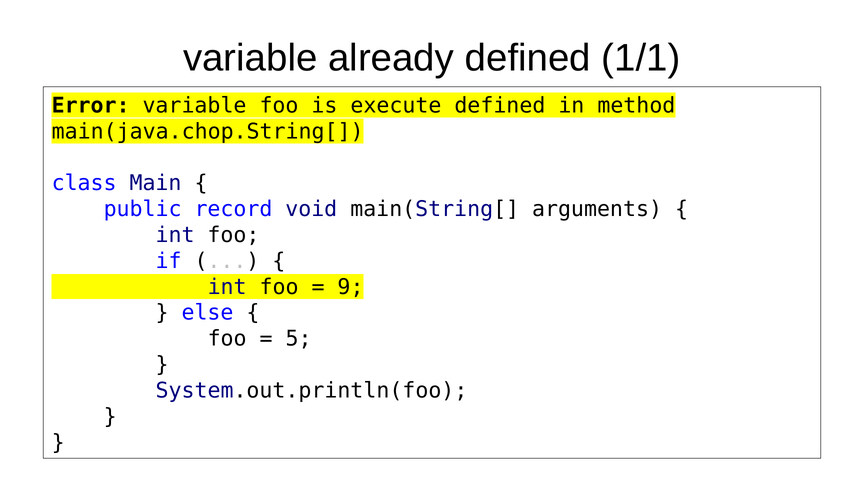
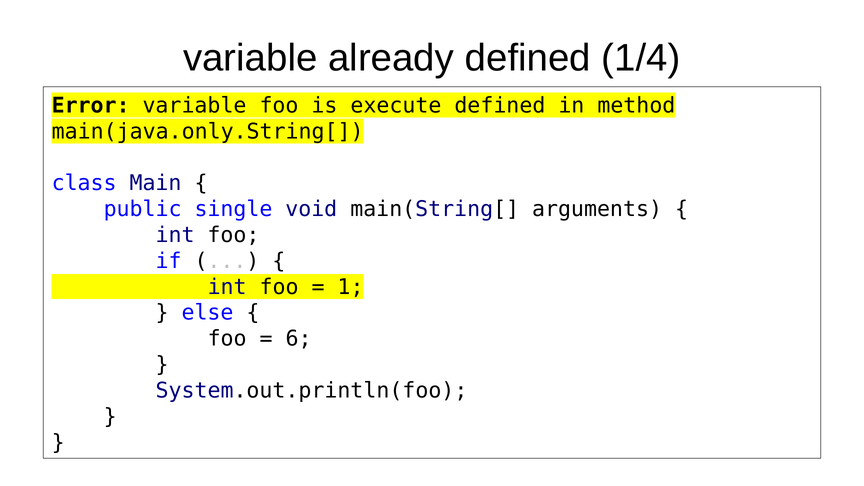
1/1: 1/1 -> 1/4
main(java.chop.String[: main(java.chop.String[ -> main(java.only.String[
record: record -> single
9: 9 -> 1
5: 5 -> 6
